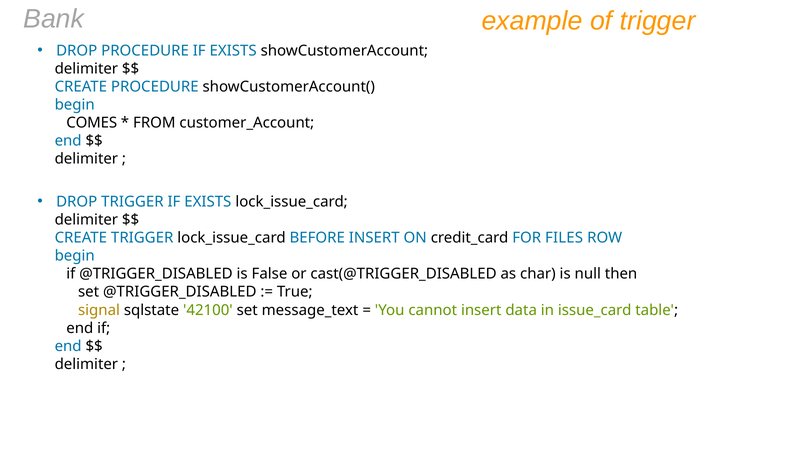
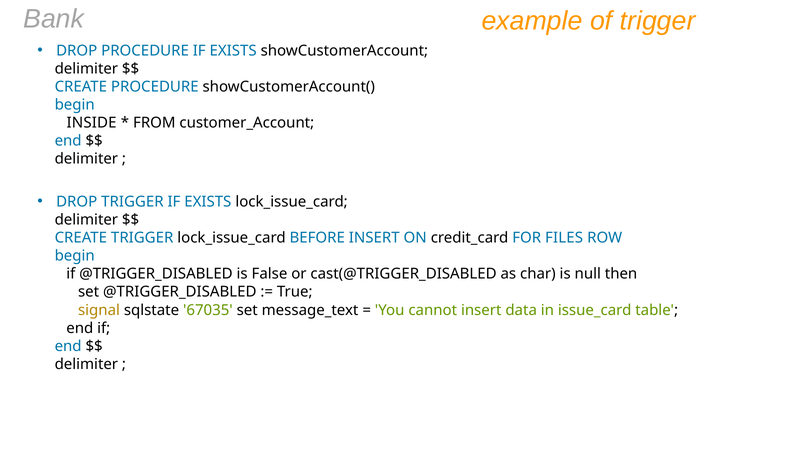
COMES: COMES -> INSIDE
42100: 42100 -> 67035
